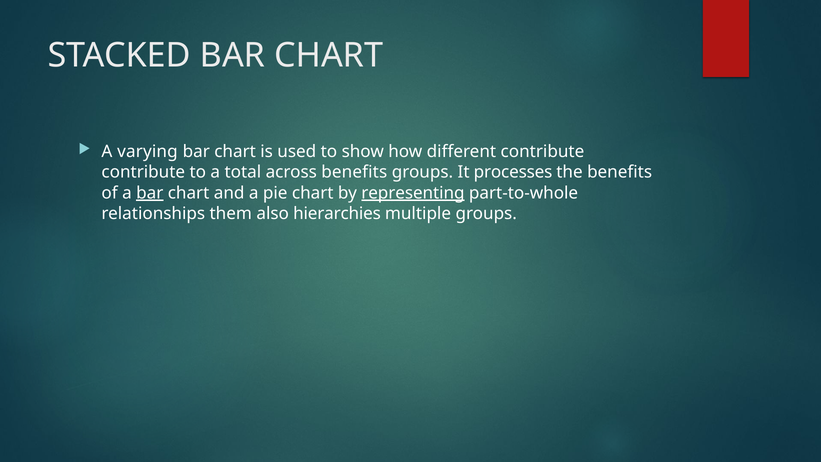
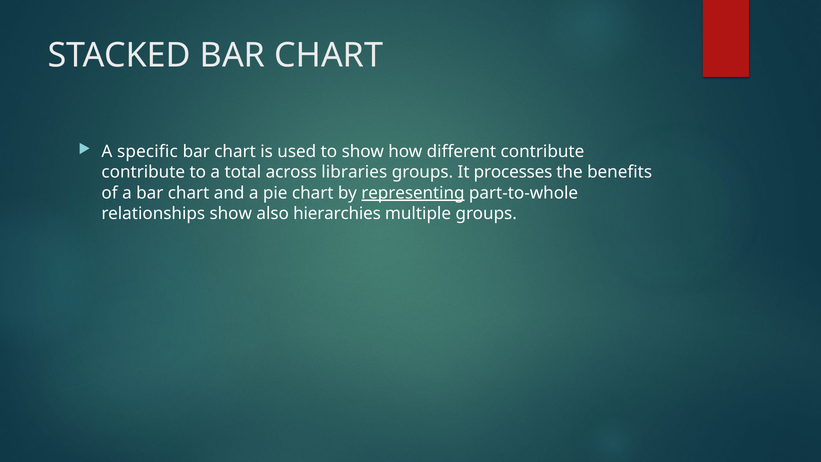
varying: varying -> specific
across benefits: benefits -> libraries
bar at (150, 193) underline: present -> none
relationships them: them -> show
